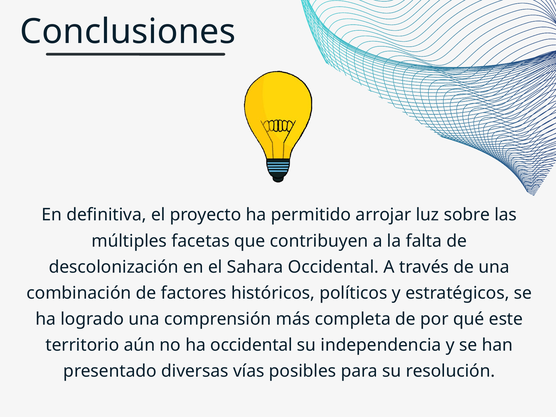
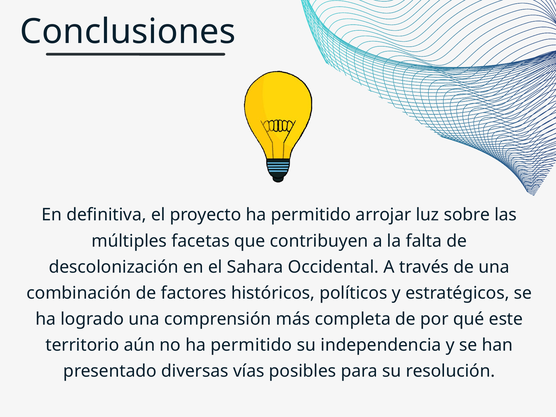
no ha occidental: occidental -> permitido
